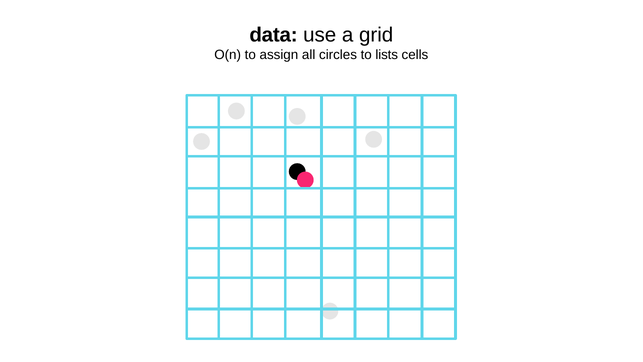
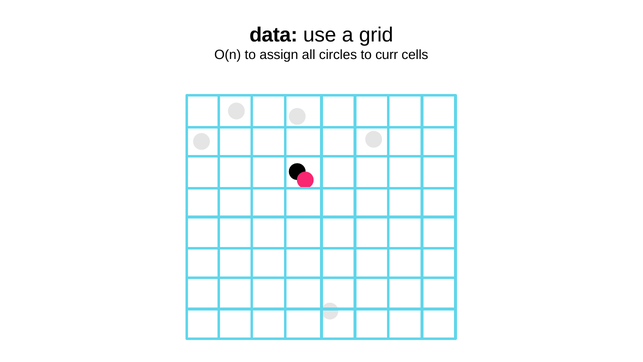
lists: lists -> curr
